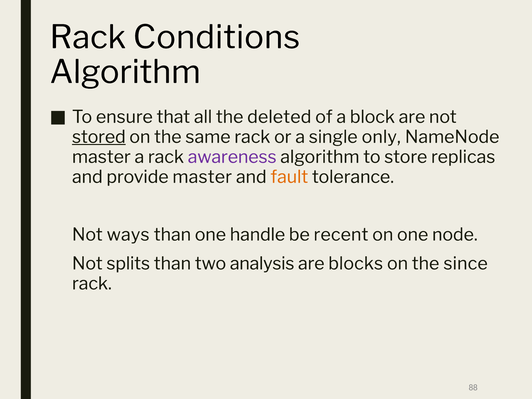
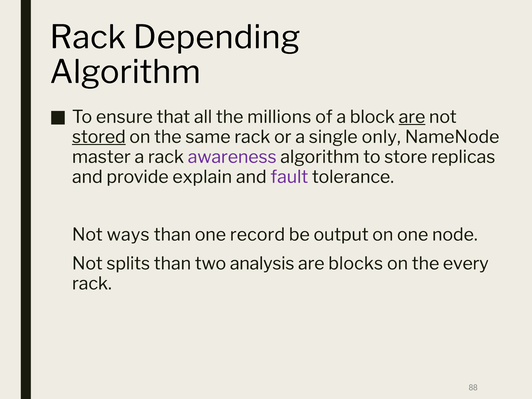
Conditions: Conditions -> Depending
deleted: deleted -> millions
are at (412, 117) underline: none -> present
provide master: master -> explain
fault colour: orange -> purple
handle: handle -> record
recent: recent -> output
since: since -> every
